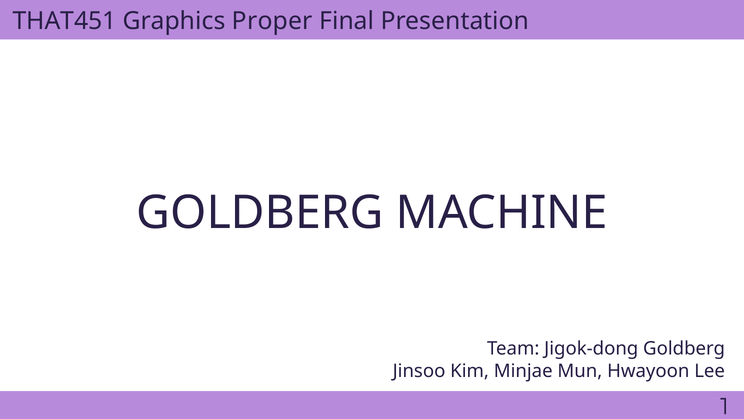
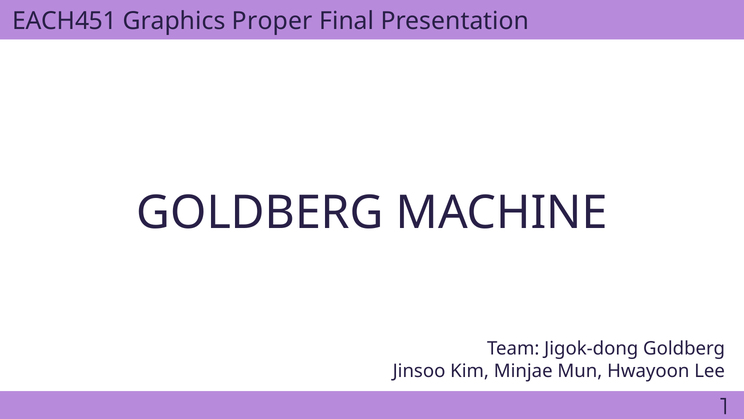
THAT451: THAT451 -> EACH451
